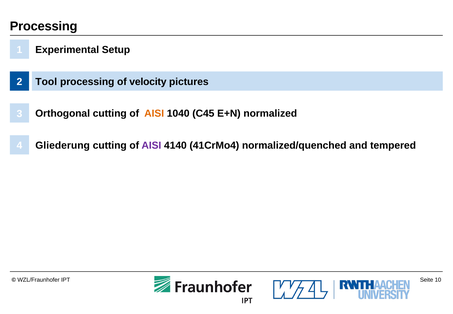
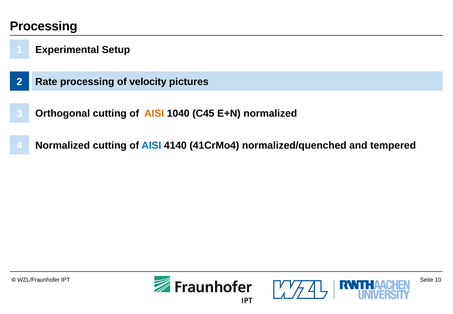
Tool: Tool -> Rate
Gliederung at (63, 145): Gliederung -> Normalized
AISI at (151, 145) colour: purple -> blue
